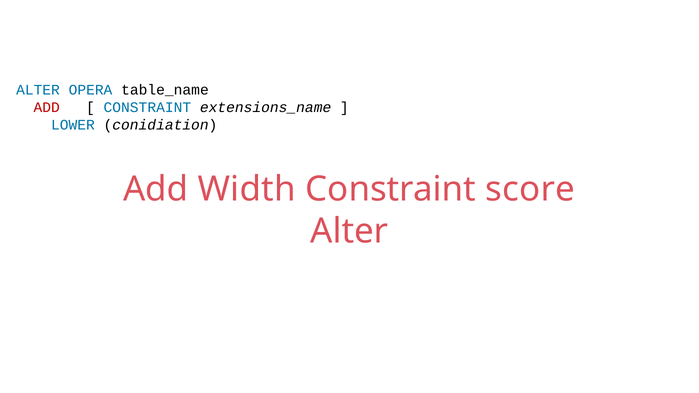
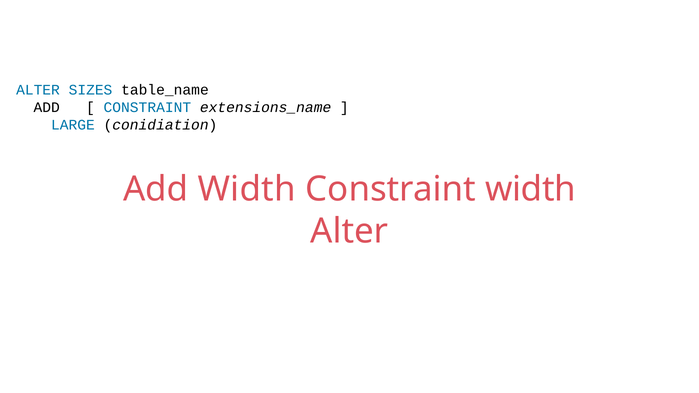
OPERA: OPERA -> SIZES
ADD at (47, 107) colour: red -> black
LOWER: LOWER -> LARGE
Constraint score: score -> width
